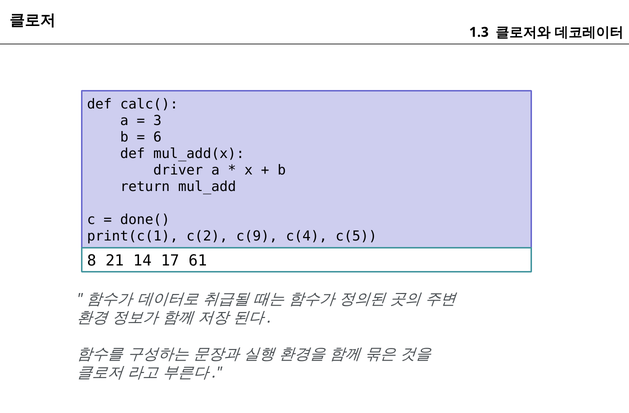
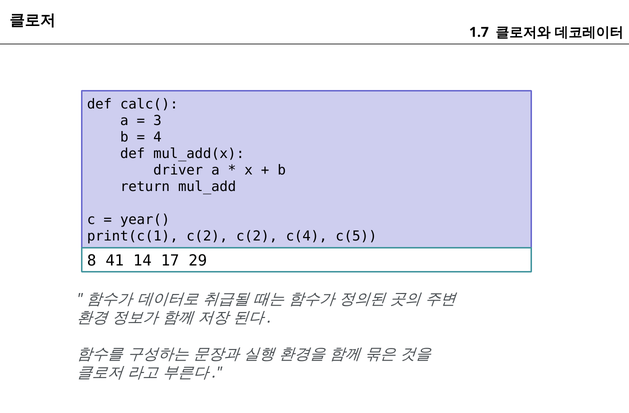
1.3: 1.3 -> 1.7
6: 6 -> 4
done(: done( -> year(
c(2 c(9: c(9 -> c(2
21: 21 -> 41
61: 61 -> 29
